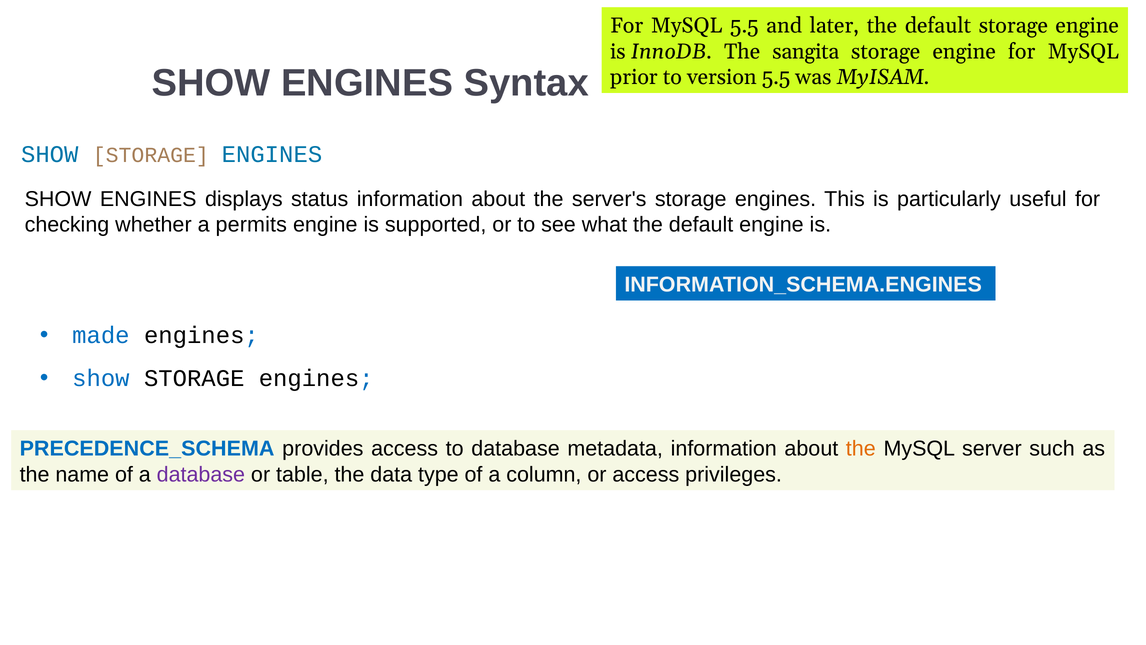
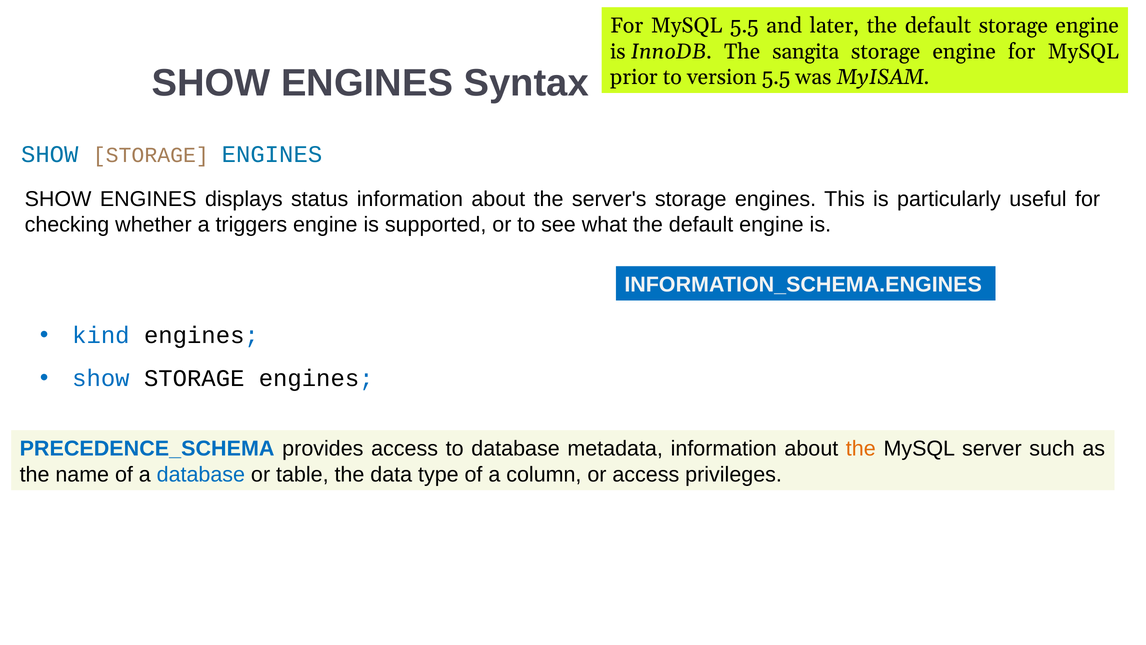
permits: permits -> triggers
made: made -> kind
database at (201, 474) colour: purple -> blue
